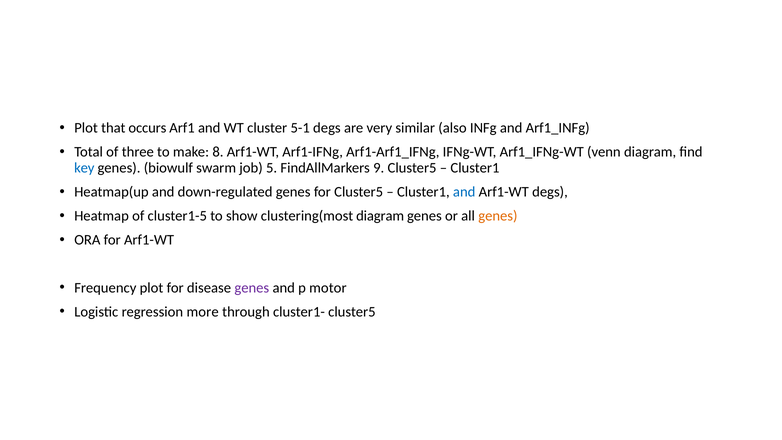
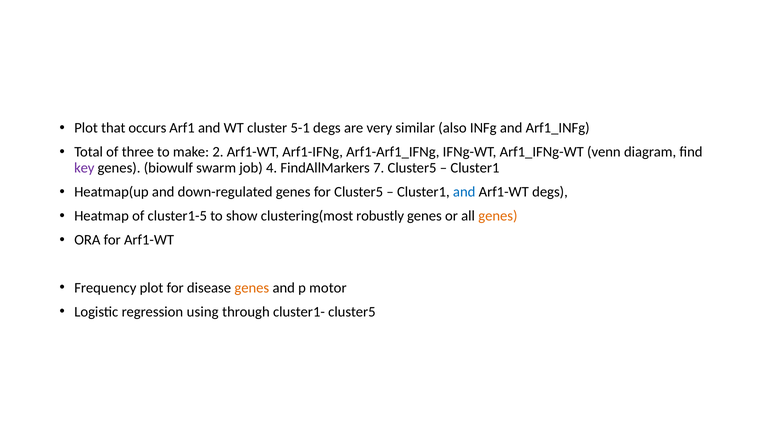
8: 8 -> 2
key colour: blue -> purple
5: 5 -> 4
9: 9 -> 7
clustering(most diagram: diagram -> robustly
genes at (252, 288) colour: purple -> orange
more: more -> using
